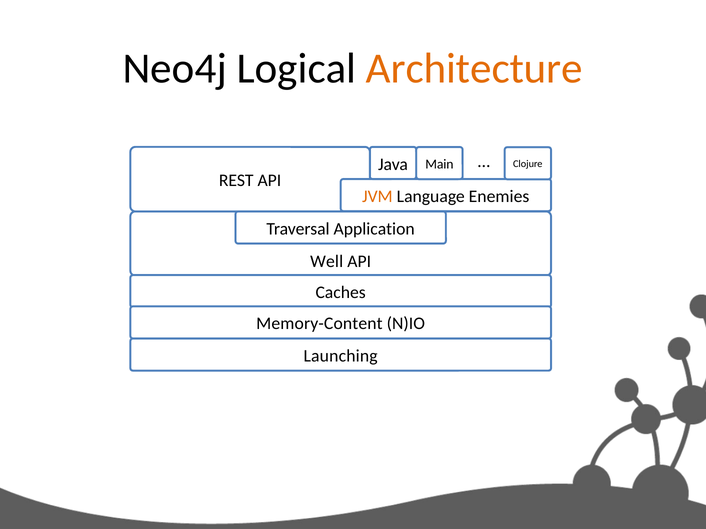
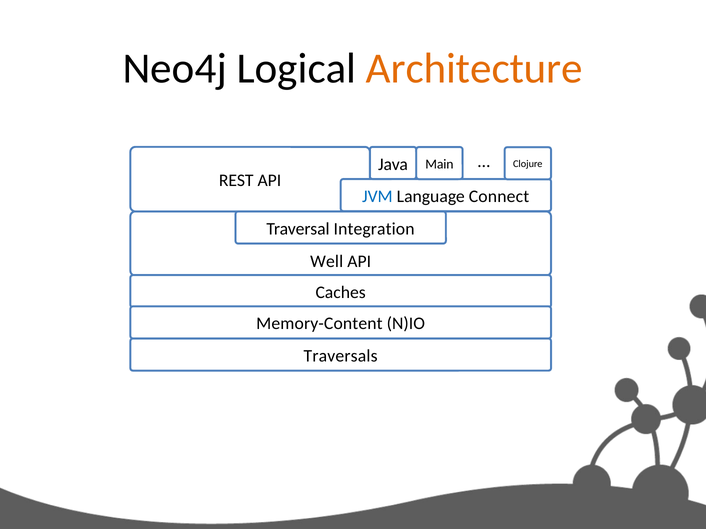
JVM colour: orange -> blue
Enemies: Enemies -> Connect
Application: Application -> Integration
Launching: Launching -> Traversals
